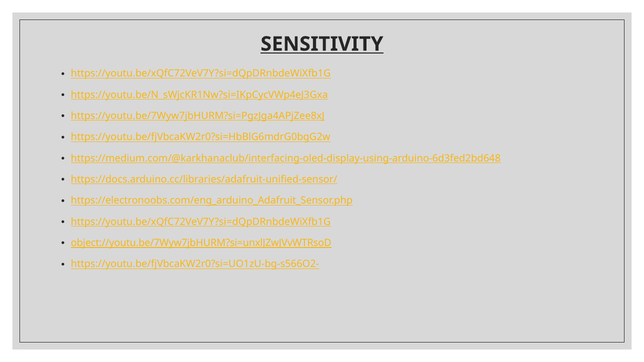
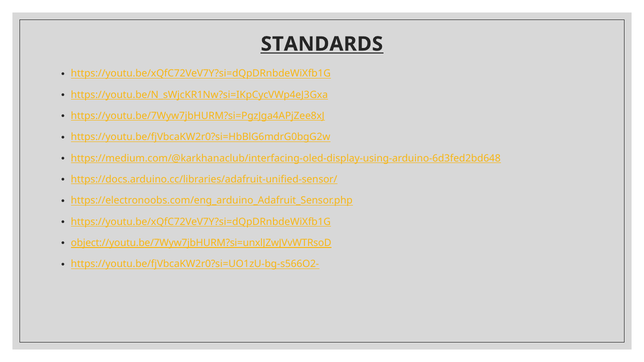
SENSITIVITY: SENSITIVITY -> STANDARDS
